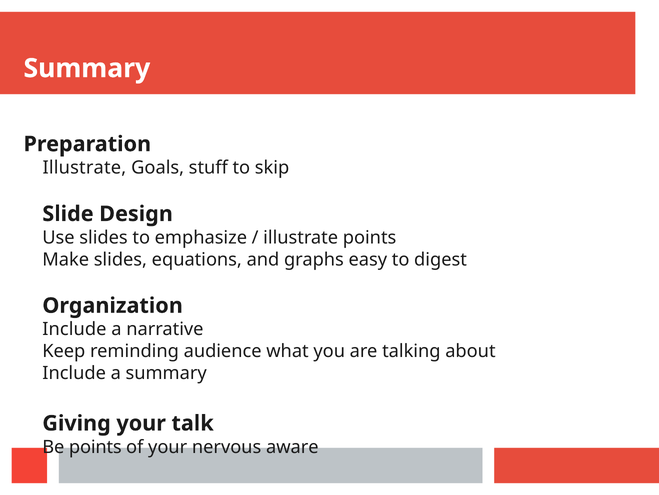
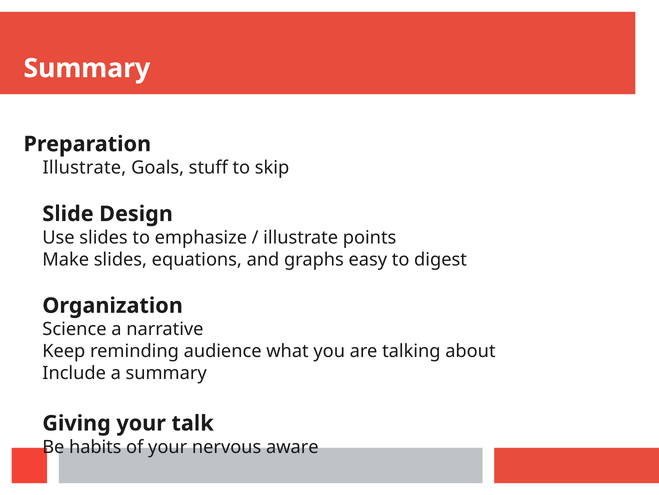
Include at (74, 329): Include -> Science
Be points: points -> habits
